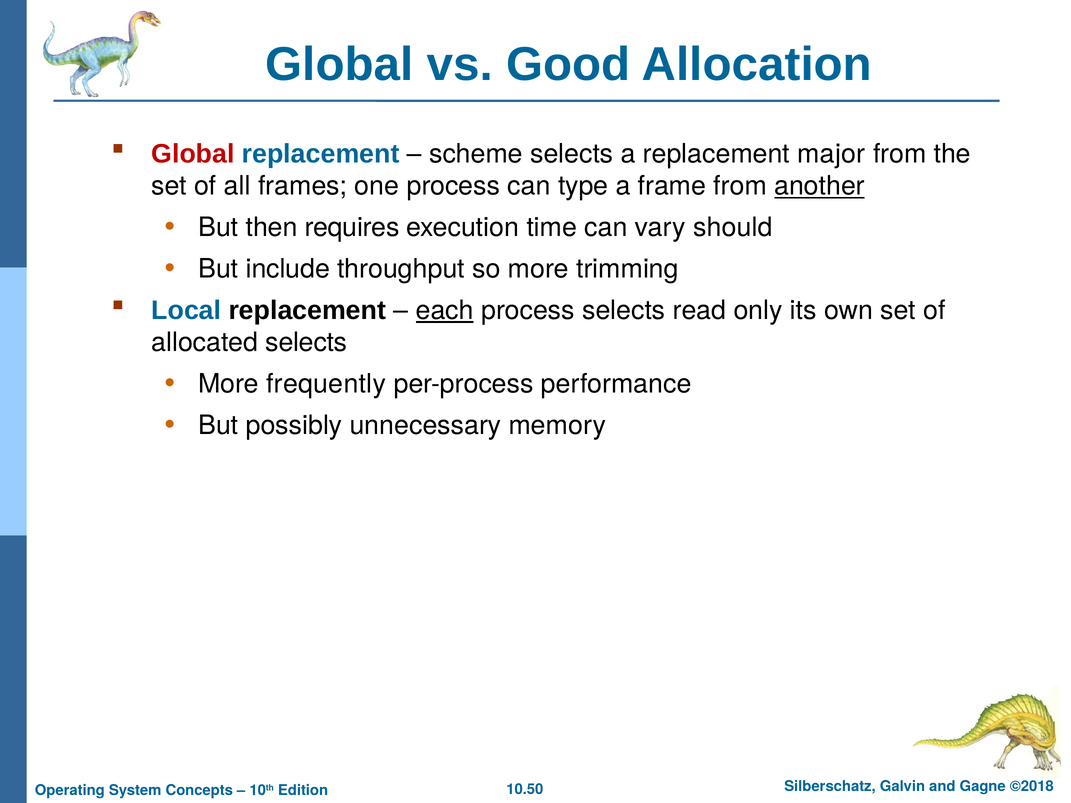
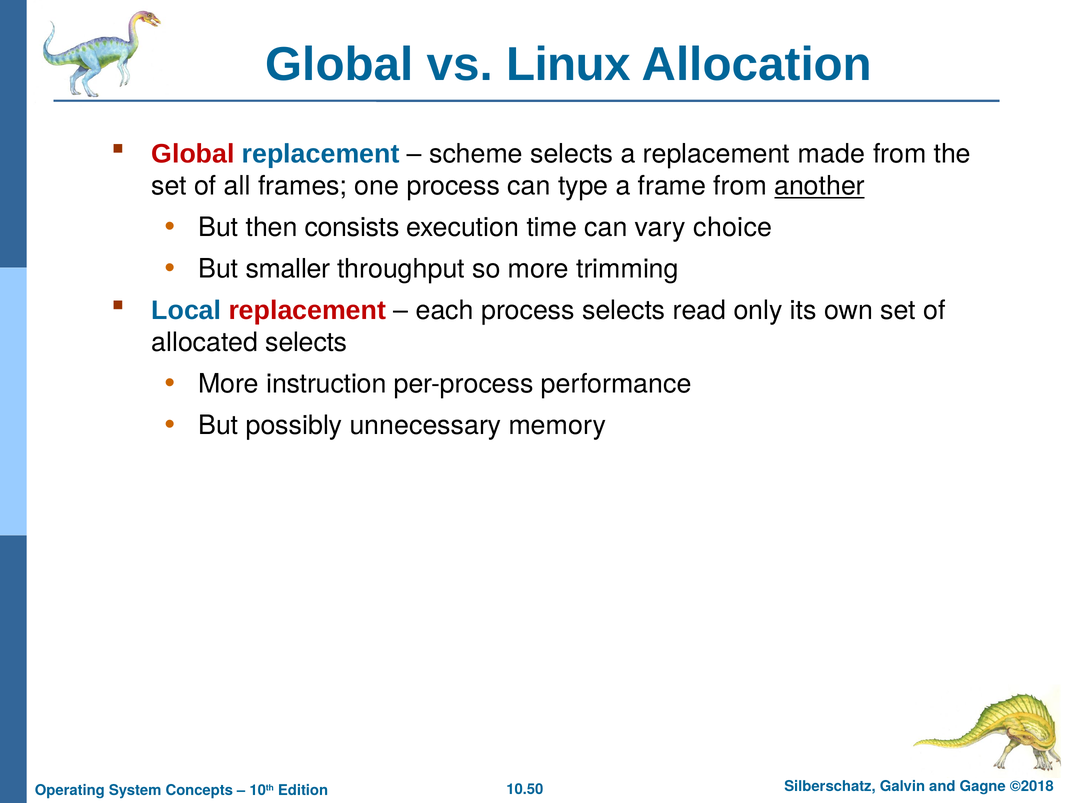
Good: Good -> Linux
major: major -> made
requires: requires -> consists
should: should -> choice
include: include -> smaller
replacement at (307, 311) colour: black -> red
each underline: present -> none
frequently: frequently -> instruction
